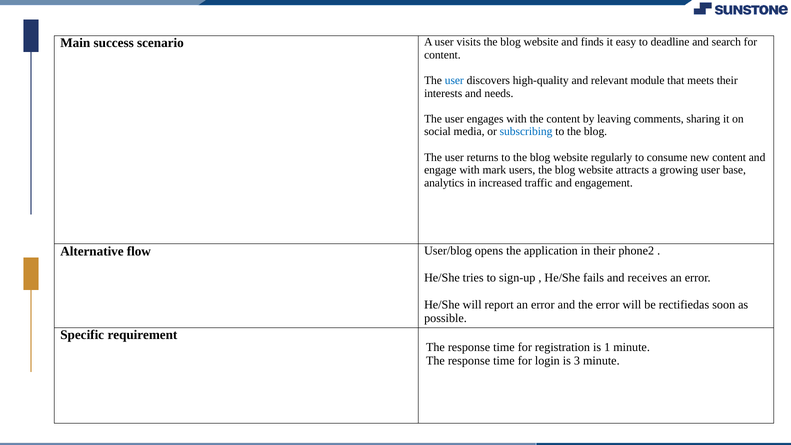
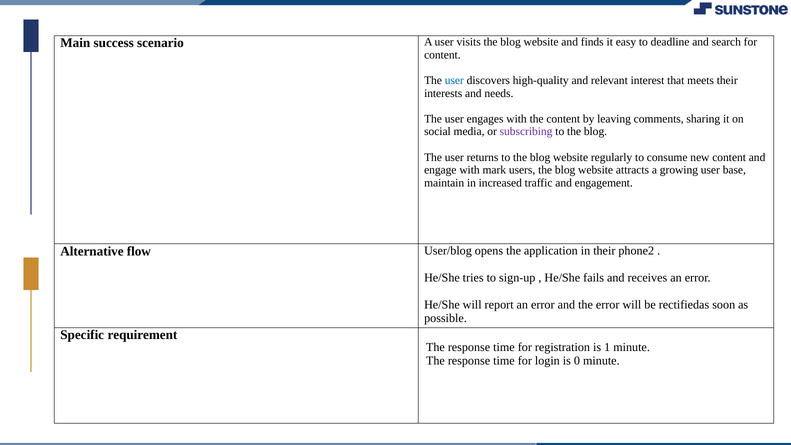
module: module -> interest
subscribing colour: blue -> purple
analytics: analytics -> maintain
3: 3 -> 0
